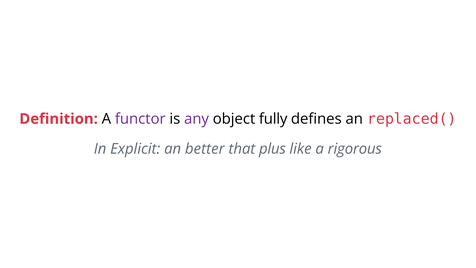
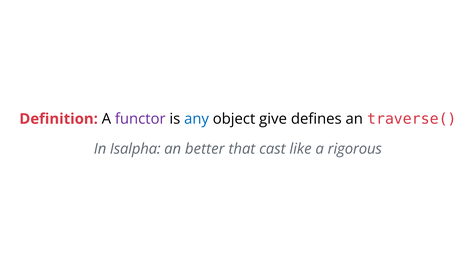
any colour: purple -> blue
fully: fully -> give
replaced(: replaced( -> traverse(
Explicit: Explicit -> Isalpha
plus: plus -> cast
